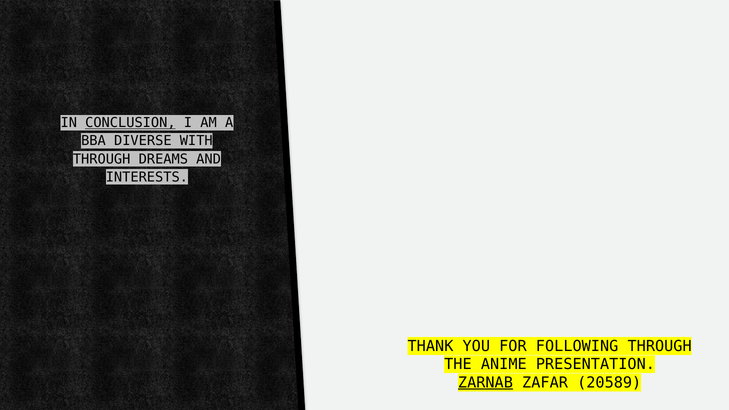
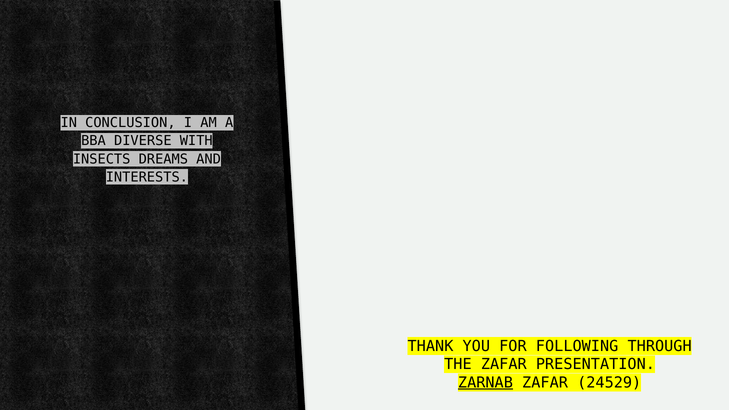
CONCLUSION underline: present -> none
THROUGH at (102, 159): THROUGH -> INSECTS
THE ANIME: ANIME -> ZAFAR
20589: 20589 -> 24529
